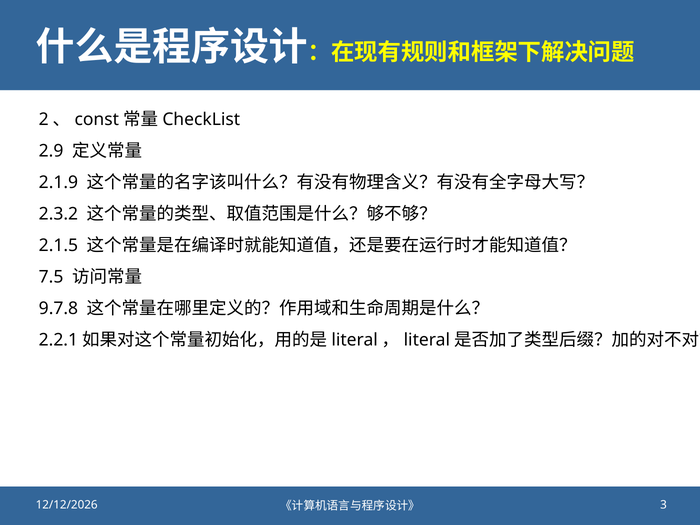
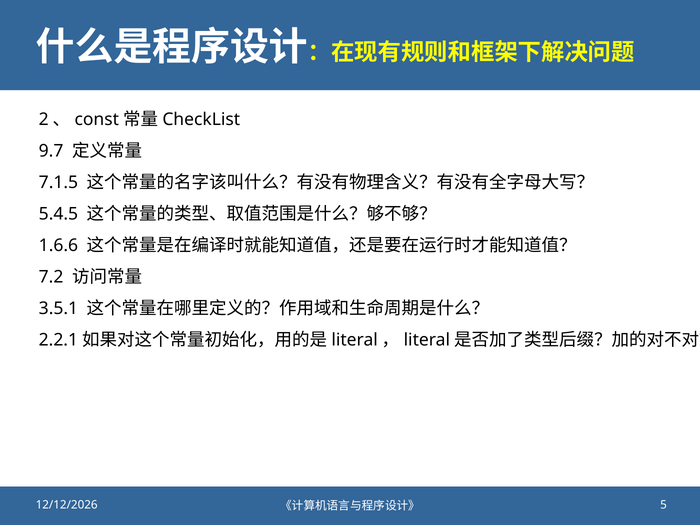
2.9: 2.9 -> 9.7
2.1.9: 2.1.9 -> 7.1.5
2.3.2: 2.3.2 -> 5.4.5
2.1.5: 2.1.5 -> 1.6.6
7.5: 7.5 -> 7.2
9.7.8: 9.7.8 -> 3.5.1
3: 3 -> 5
